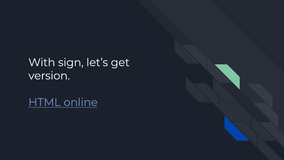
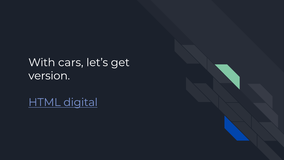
sign: sign -> cars
online: online -> digital
